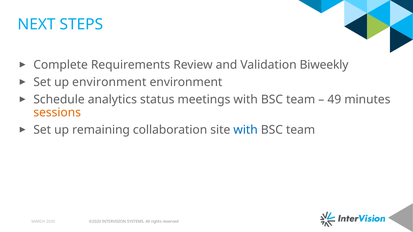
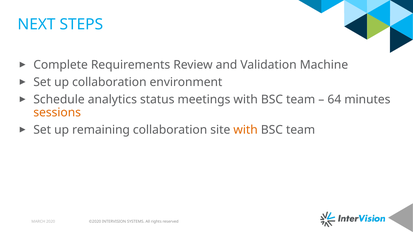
Biweekly: Biweekly -> Machine
up environment: environment -> collaboration
49: 49 -> 64
with at (246, 130) colour: blue -> orange
